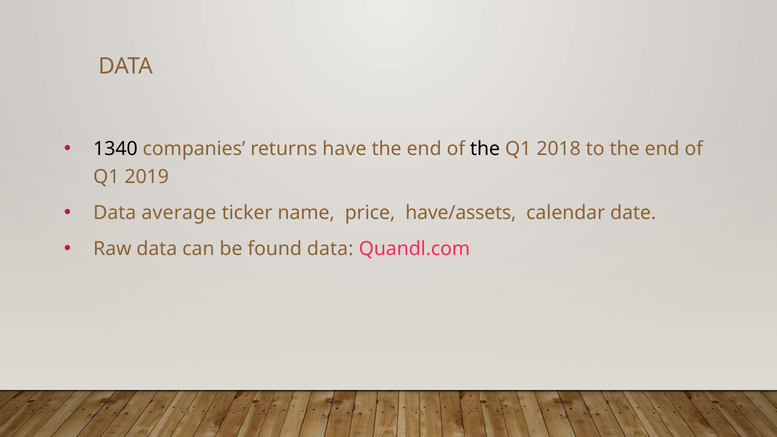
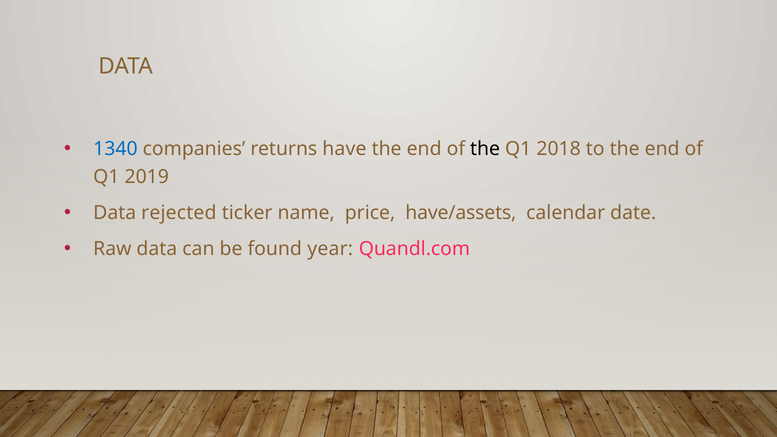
1340 colour: black -> blue
average: average -> rejected
found data: data -> year
